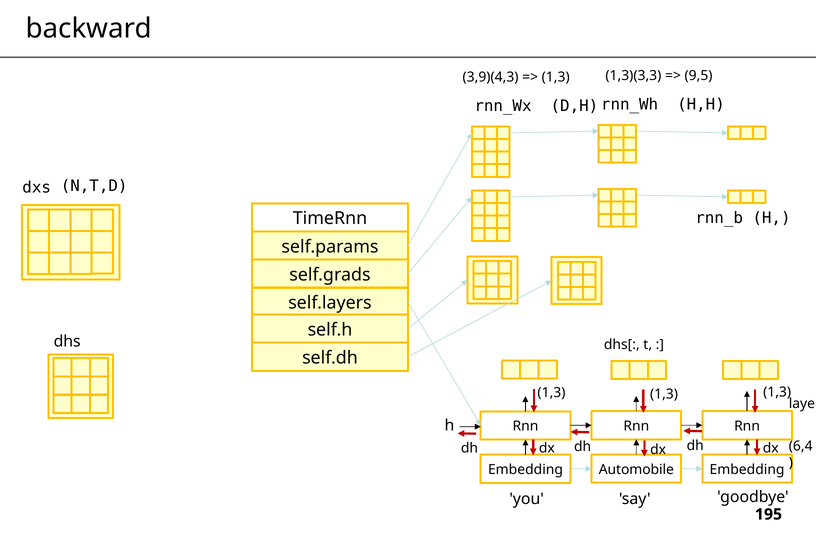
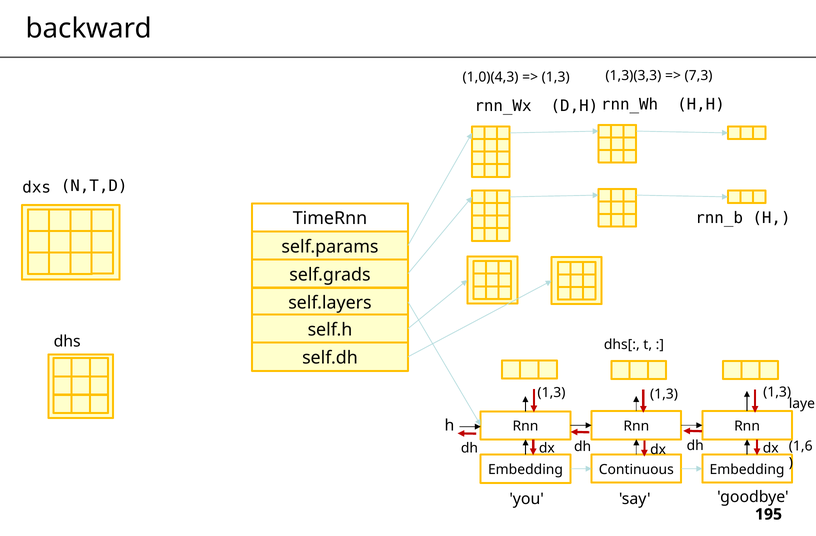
3,9)(4,3: 3,9)(4,3 -> 1,0)(4,3
9,5: 9,5 -> 7,3
6,4: 6,4 -> 1,6
Automobile: Automobile -> Continuous
